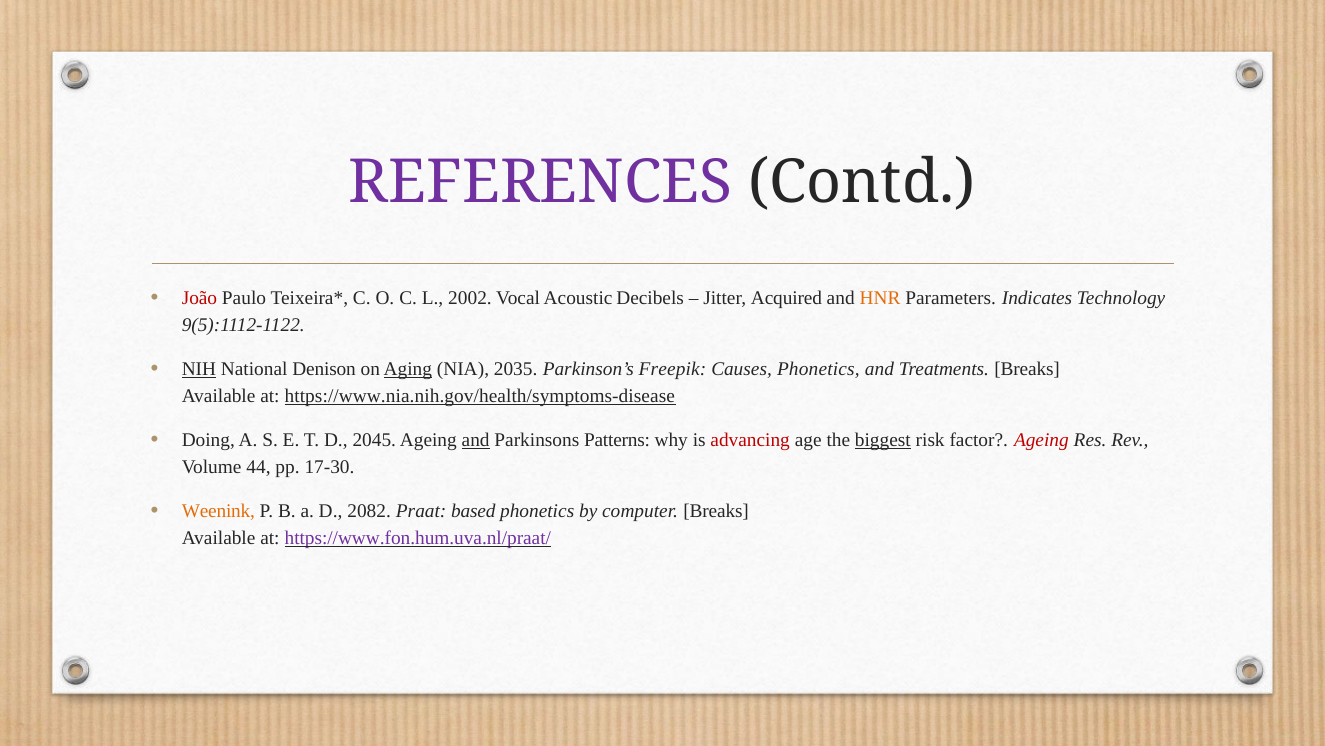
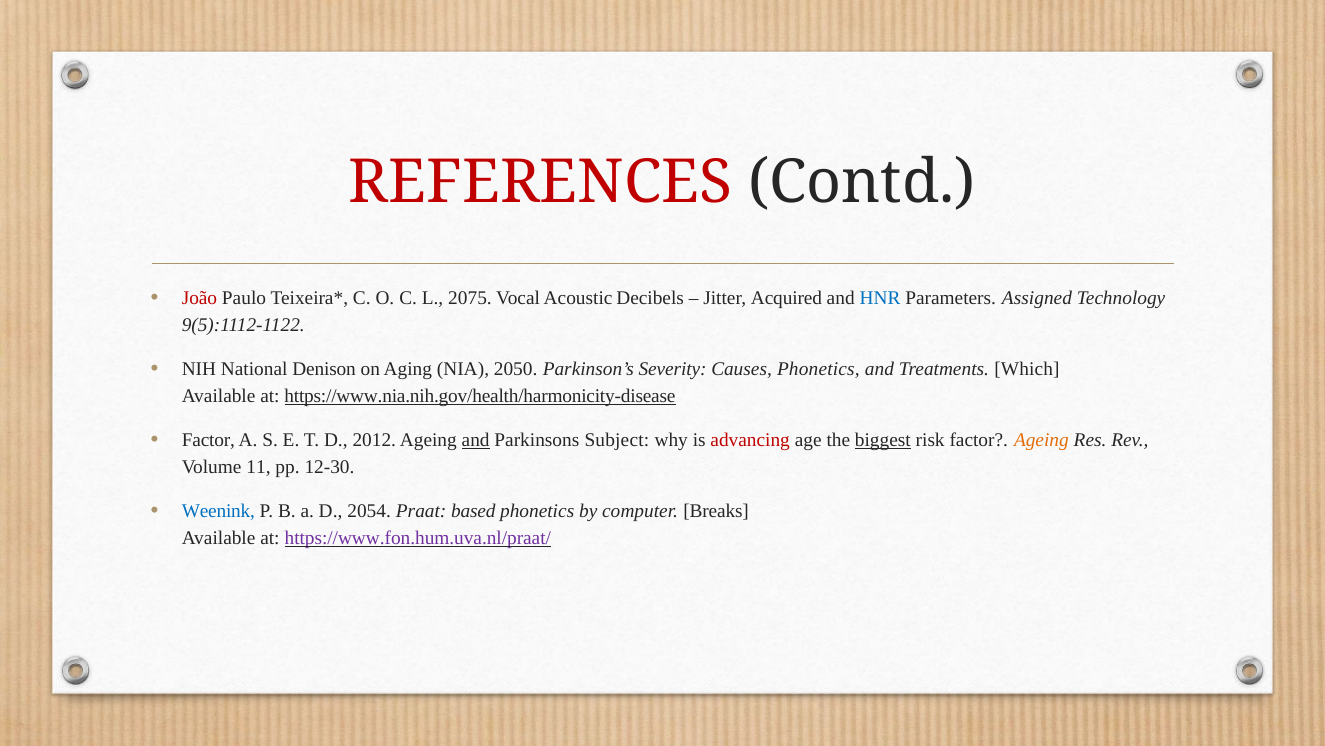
REFERENCES colour: purple -> red
2002: 2002 -> 2075
HNR colour: orange -> blue
Indicates: Indicates -> Assigned
NIH underline: present -> none
Aging underline: present -> none
2035: 2035 -> 2050
Freepik: Freepik -> Severity
Treatments Breaks: Breaks -> Which
https://www.nia.nih.gov/health/symptoms-disease: https://www.nia.nih.gov/health/symptoms-disease -> https://www.nia.nih.gov/health/harmonicity-disease
Doing at (208, 440): Doing -> Factor
2045: 2045 -> 2012
Patterns: Patterns -> Subject
Ageing at (1041, 440) colour: red -> orange
44: 44 -> 11
17-30: 17-30 -> 12-30
Weenink colour: orange -> blue
2082: 2082 -> 2054
